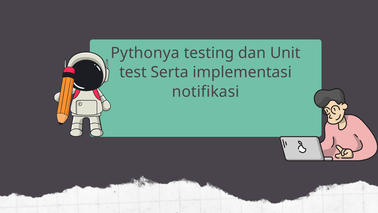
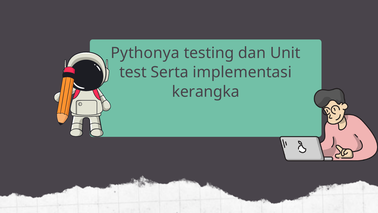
notifikasi: notifikasi -> kerangka
